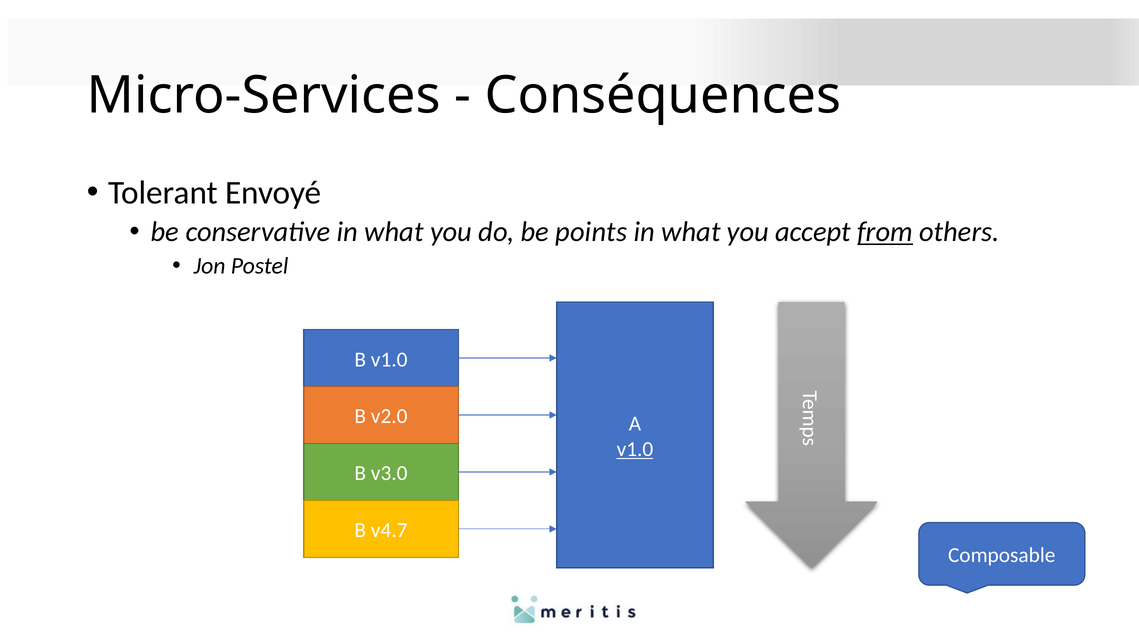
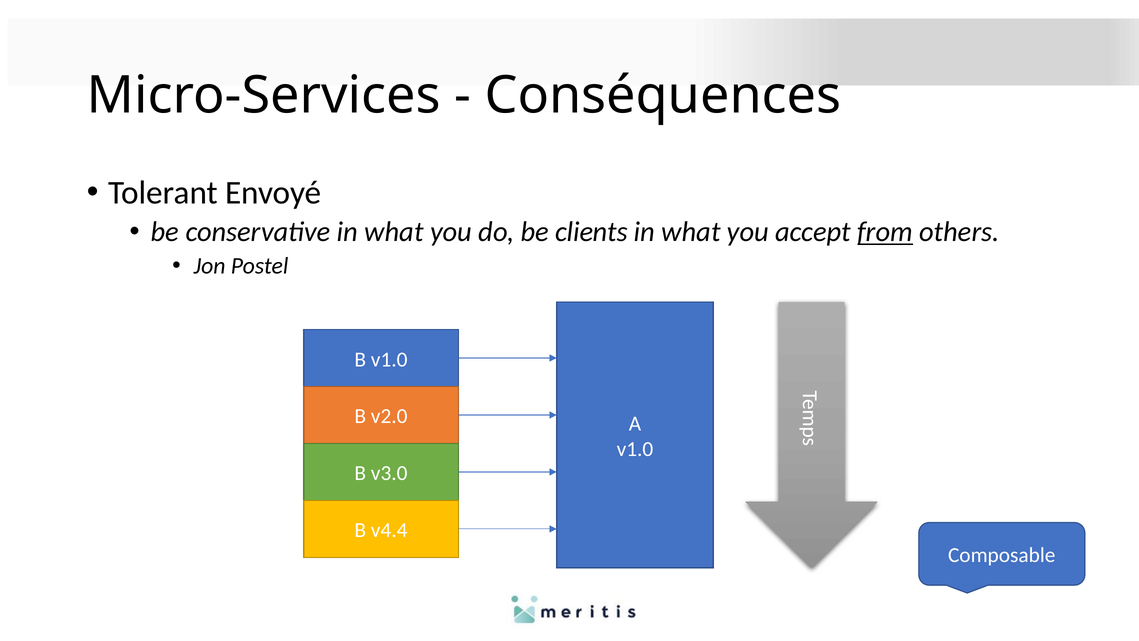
points: points -> clients
v1.0 at (635, 449) underline: present -> none
v4.7: v4.7 -> v4.4
